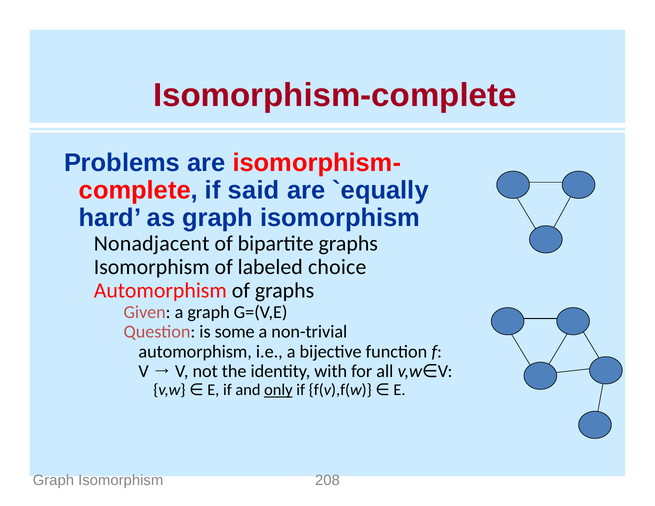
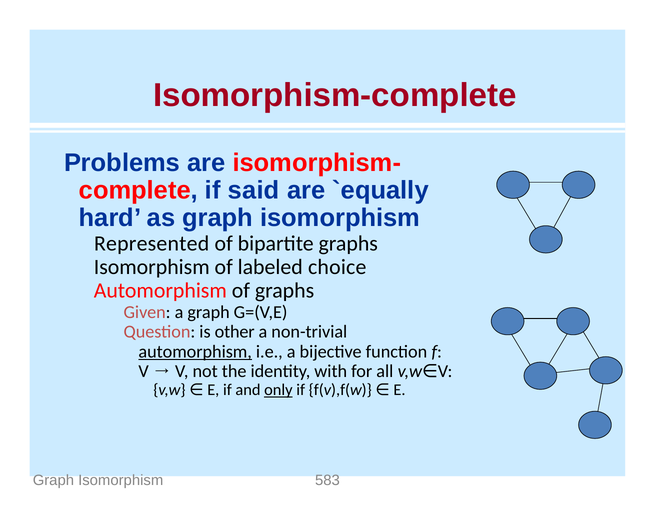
Nonadjacent: Nonadjacent -> Represented
some: some -> other
automorphism at (195, 352) underline: none -> present
208: 208 -> 583
